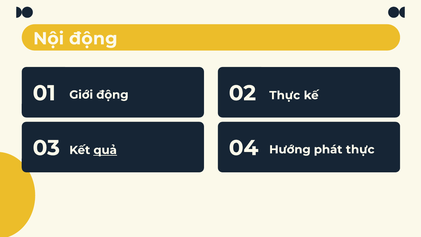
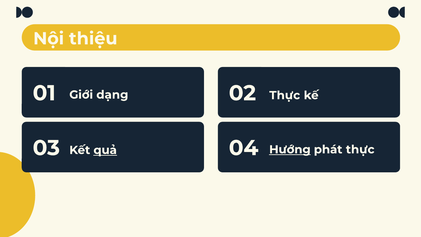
Nội động: động -> thiệu
Giới động: động -> dạng
Hướng underline: none -> present
